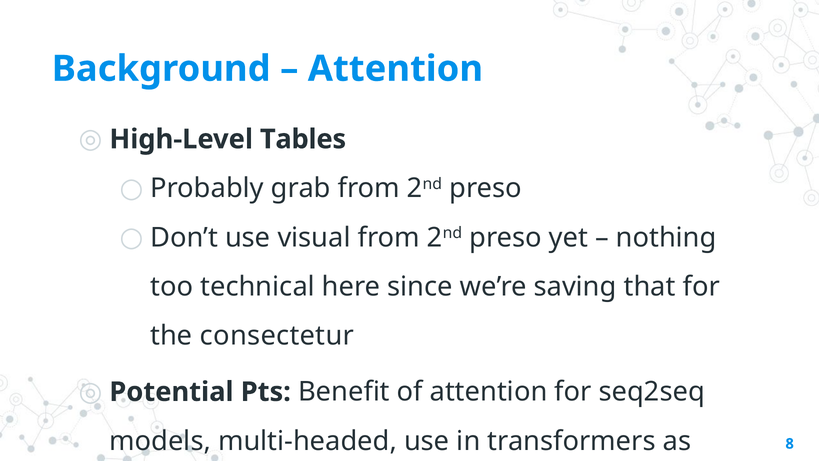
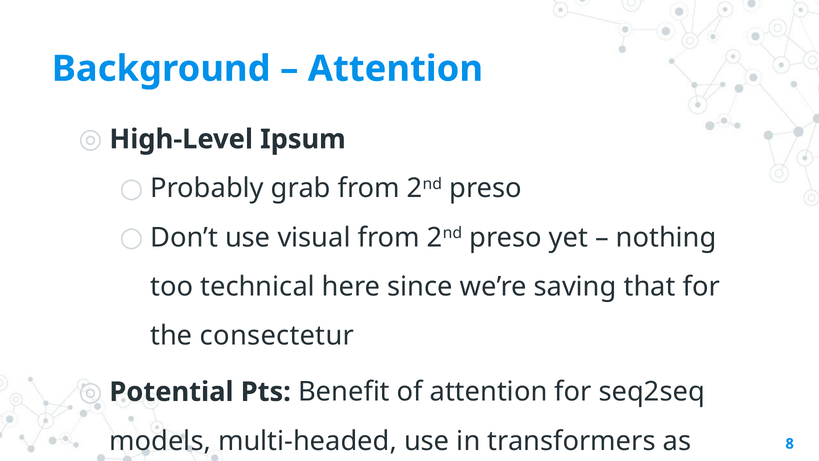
Tables: Tables -> Ipsum
